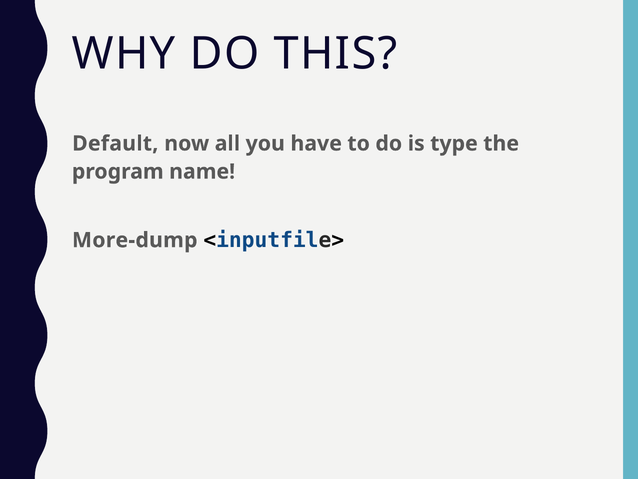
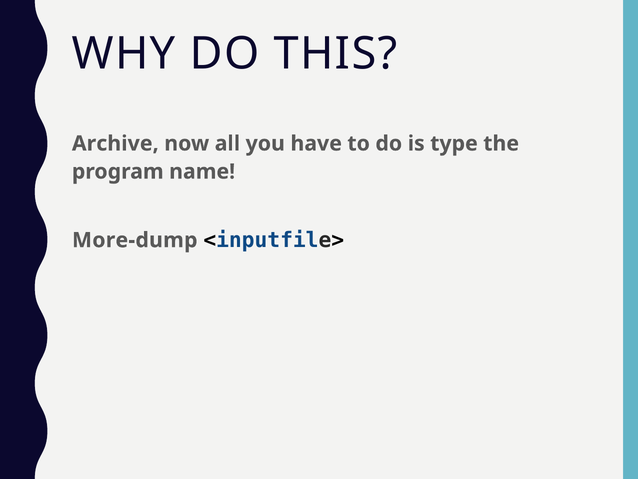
Default: Default -> Archive
